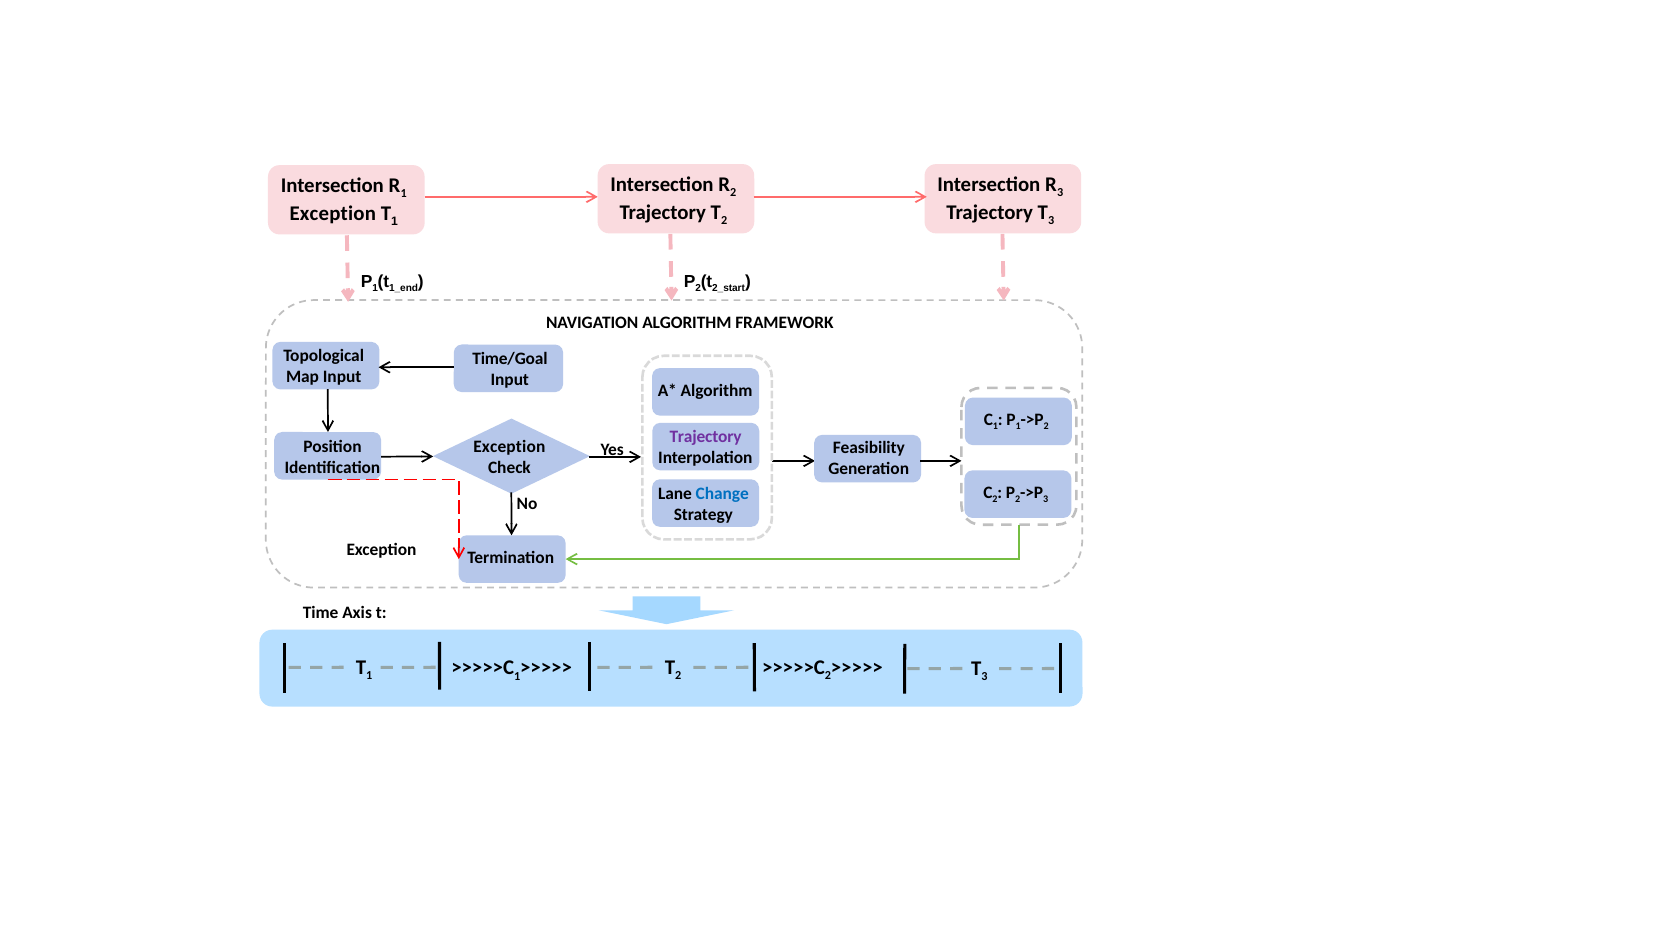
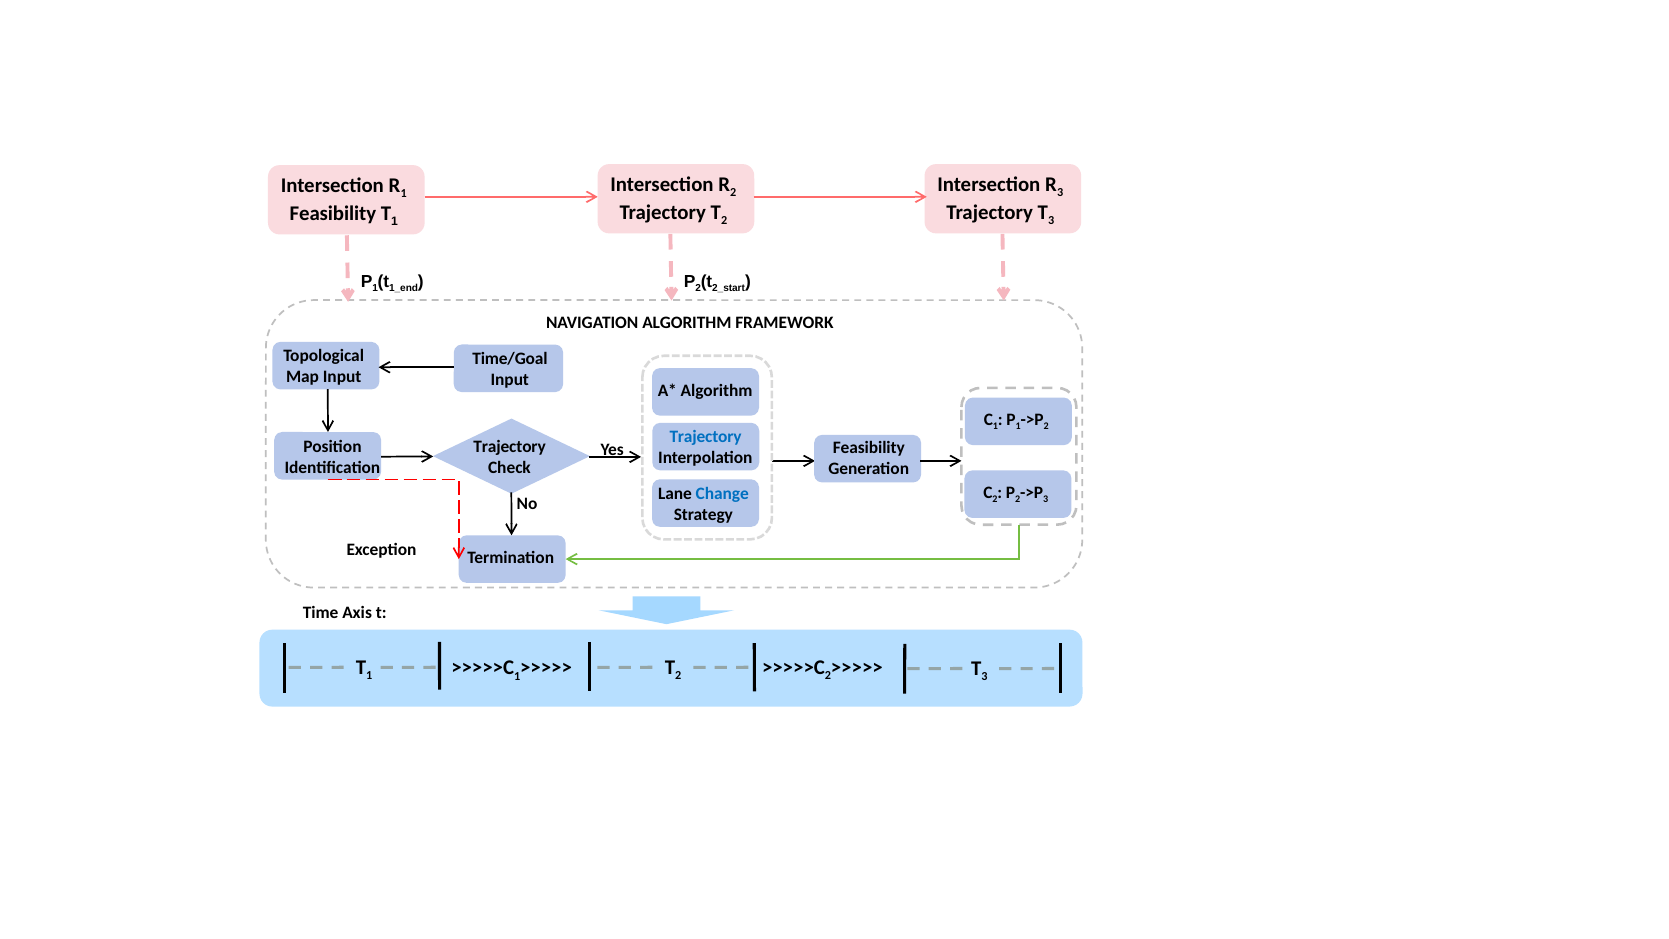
Exception at (333, 214): Exception -> Feasibility
Trajectory at (706, 437) colour: purple -> blue
Exception at (509, 447): Exception -> Trajectory
